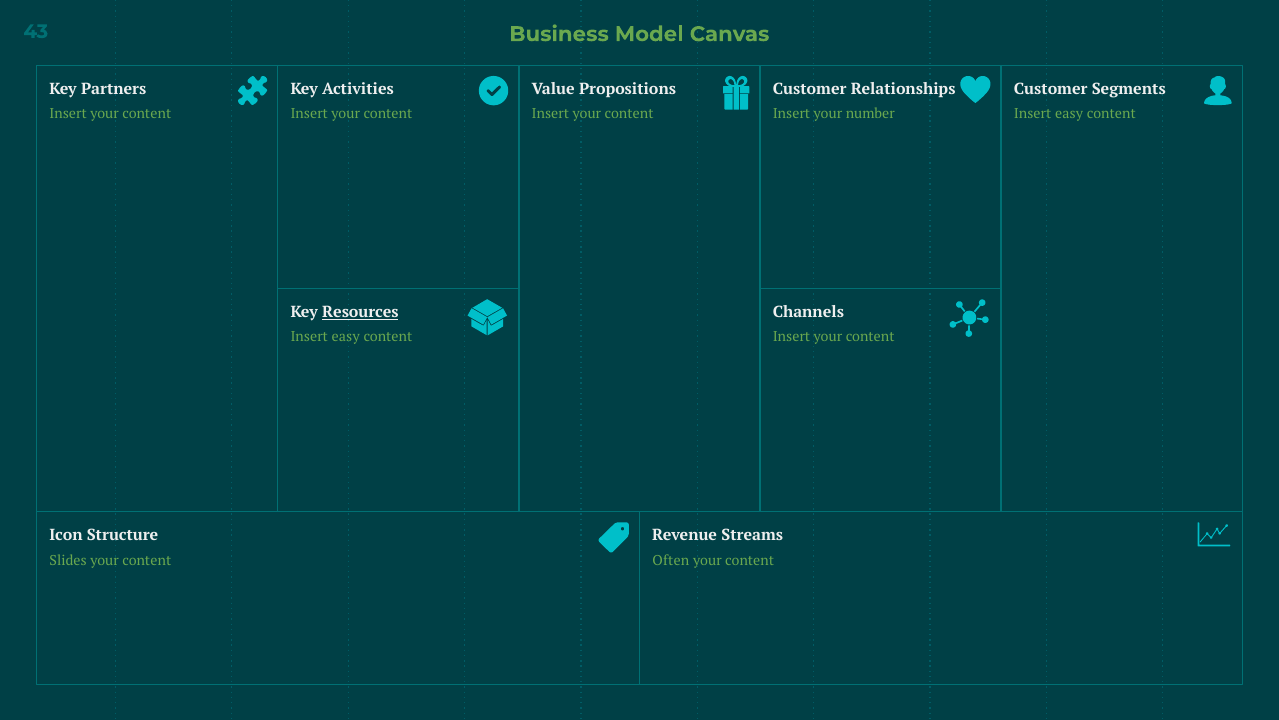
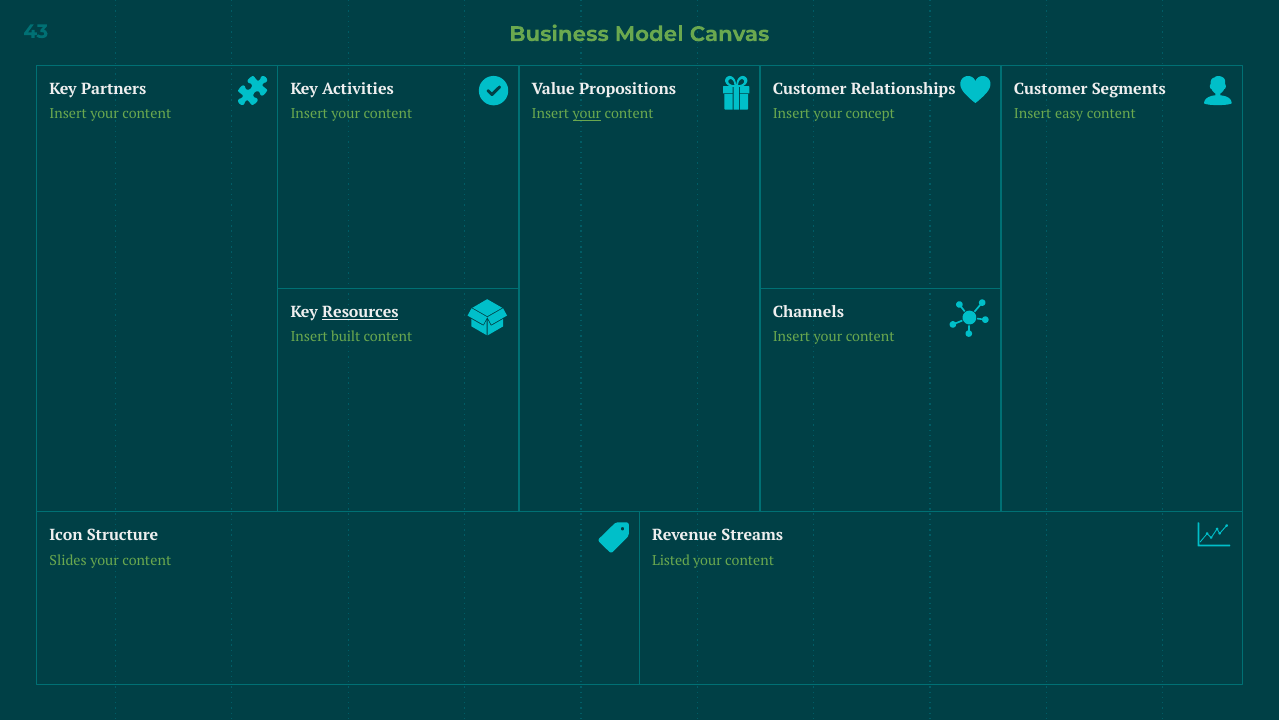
your at (587, 114) underline: none -> present
number: number -> concept
easy at (346, 337): easy -> built
Often: Often -> Listed
